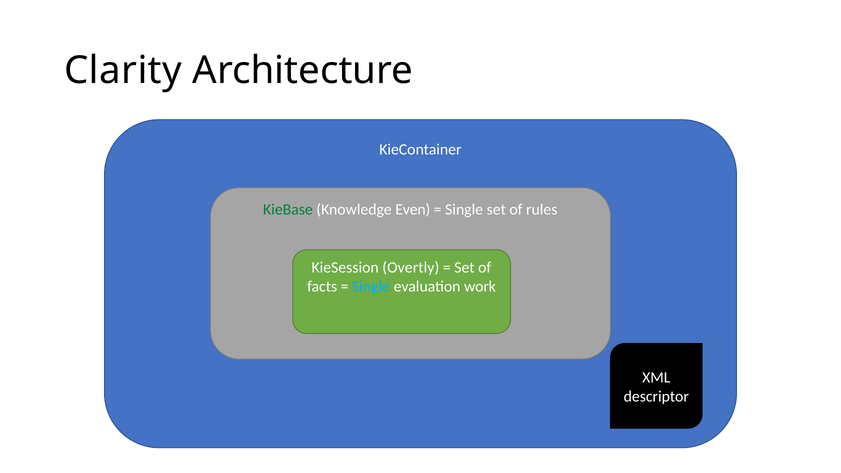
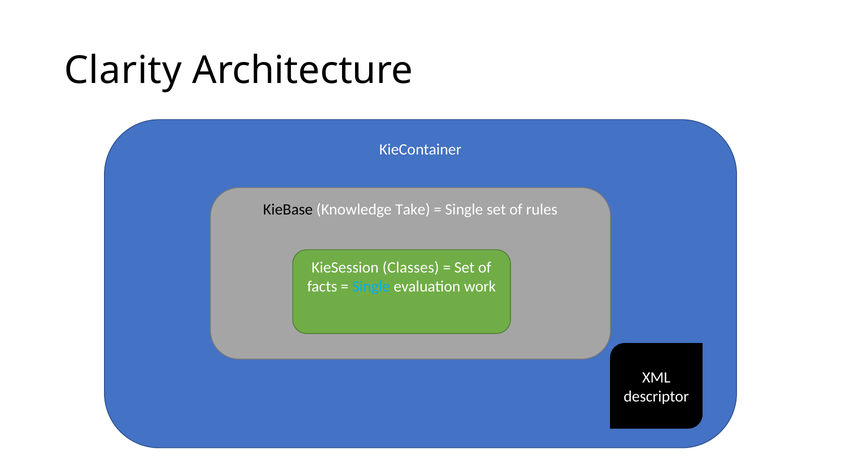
KieBase colour: green -> black
Even: Even -> Take
Overtly: Overtly -> Classes
